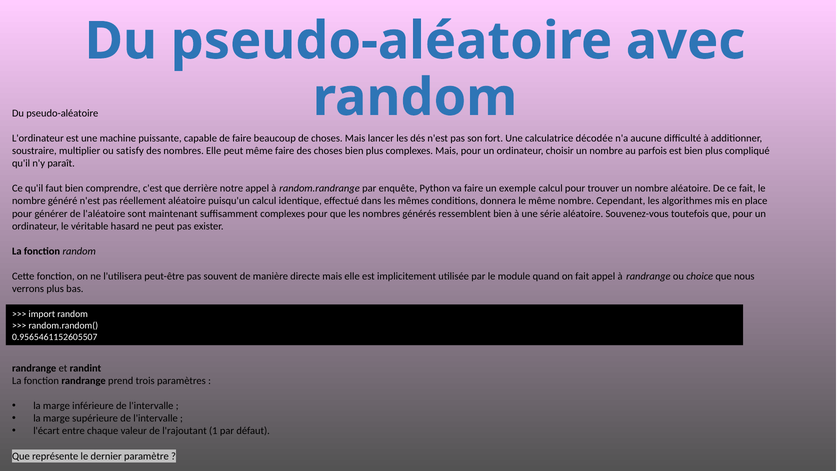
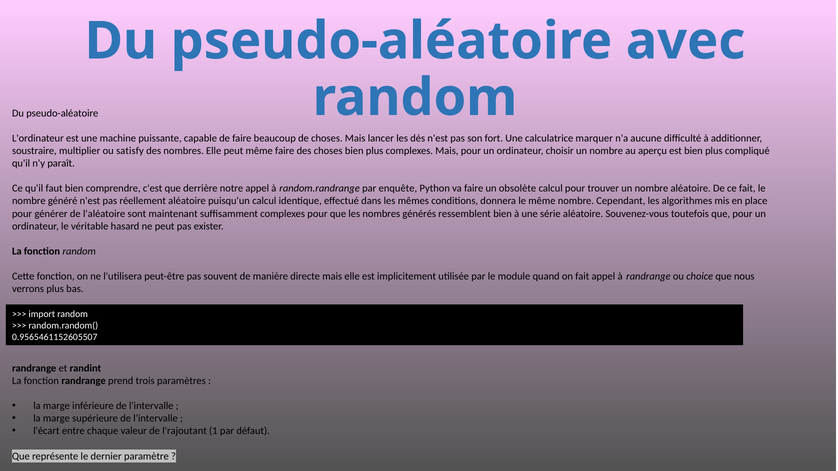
décodée: décodée -> marquer
parfois: parfois -> aperçu
exemple: exemple -> obsolète
